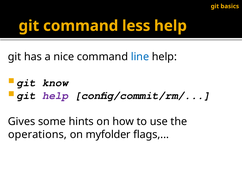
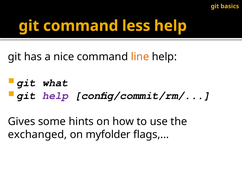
line colour: blue -> orange
know: know -> what
operations: operations -> exchanged
